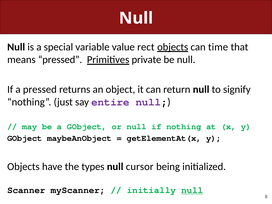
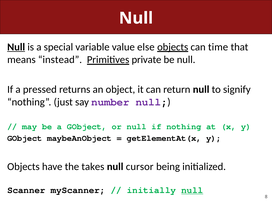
Null at (16, 47) underline: none -> present
rect: rect -> else
means pressed: pressed -> instead
entire: entire -> number
types: types -> takes
